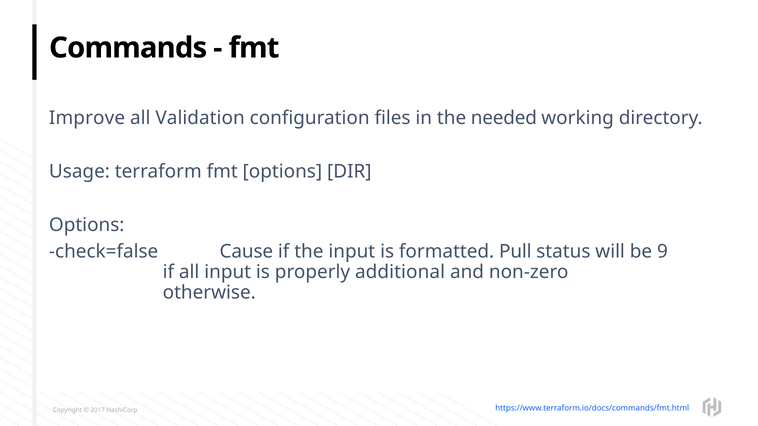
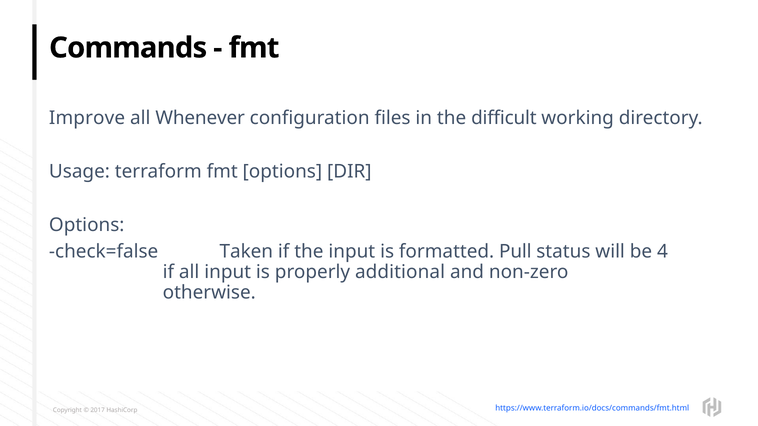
Validation: Validation -> Whenever
needed: needed -> difficult
Cause: Cause -> Taken
9: 9 -> 4
